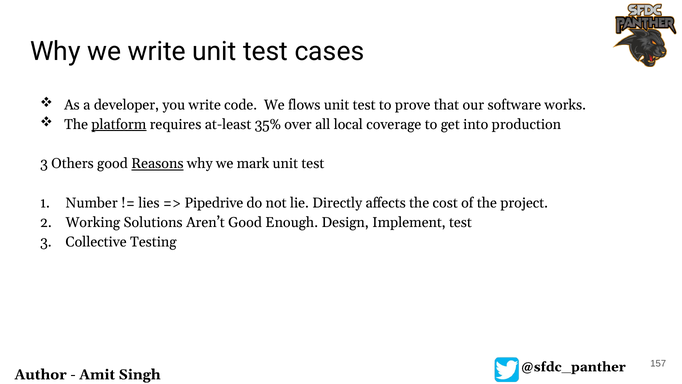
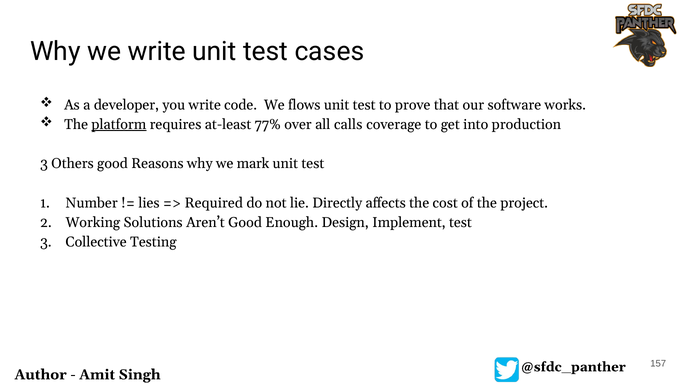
35%: 35% -> 77%
local: local -> calls
Reasons underline: present -> none
Pipedrive: Pipedrive -> Required
